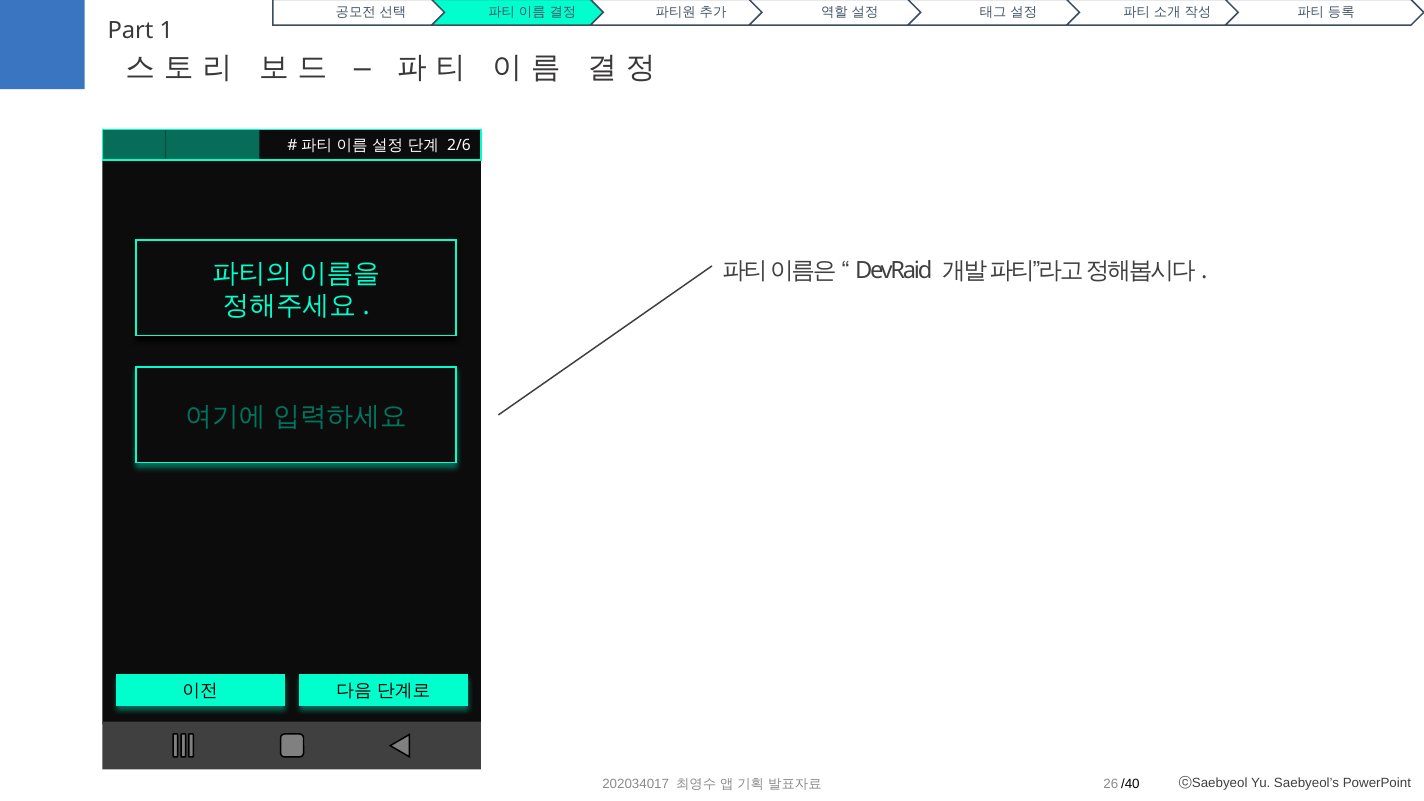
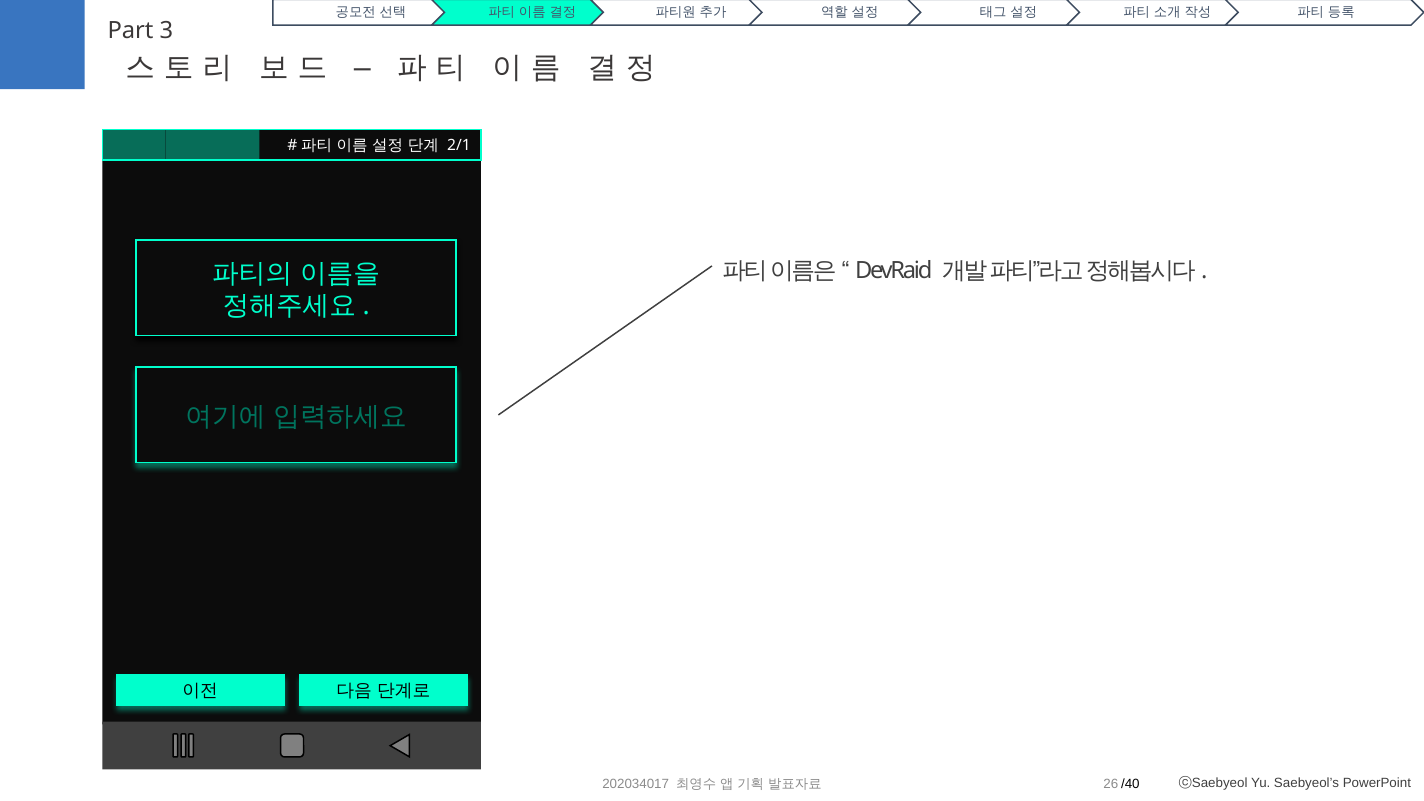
1: 1 -> 3
2/6: 2/6 -> 2/1
